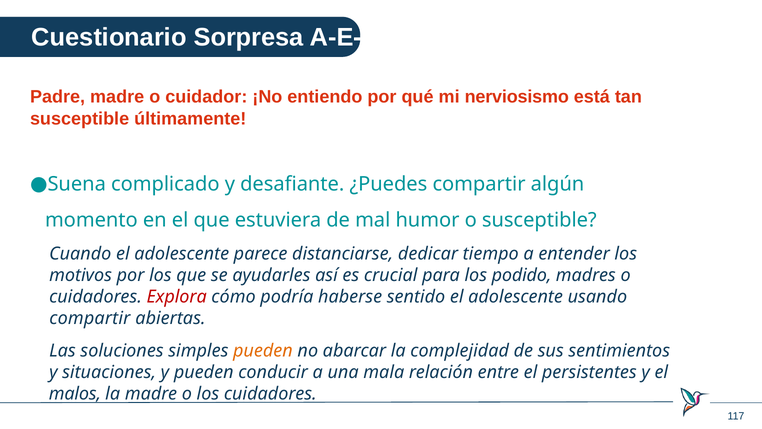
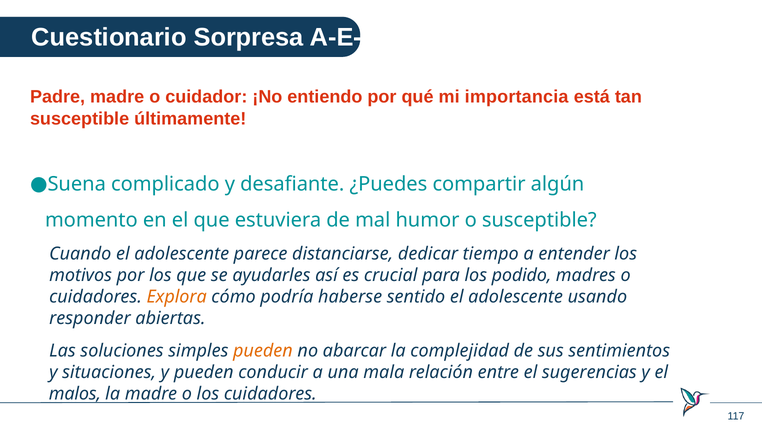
nerviosismo: nerviosismo -> importancia
Explora colour: red -> orange
compartir at (90, 318): compartir -> responder
persistentes: persistentes -> sugerencias
